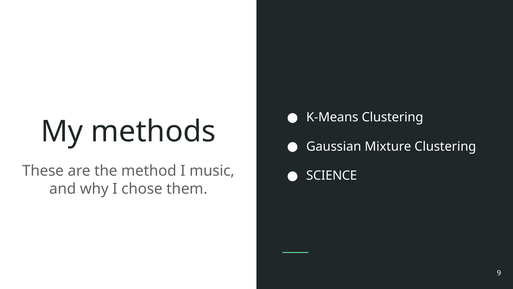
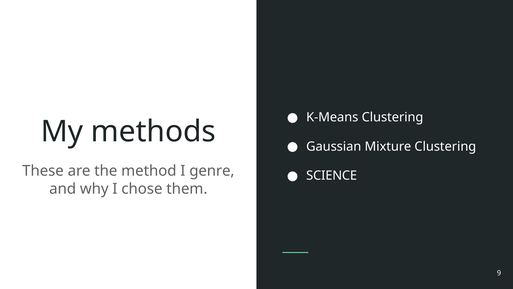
music: music -> genre
